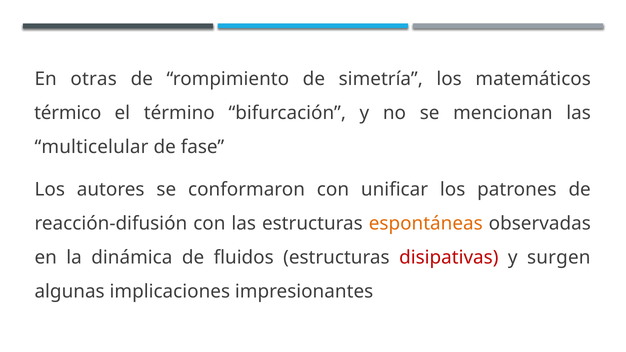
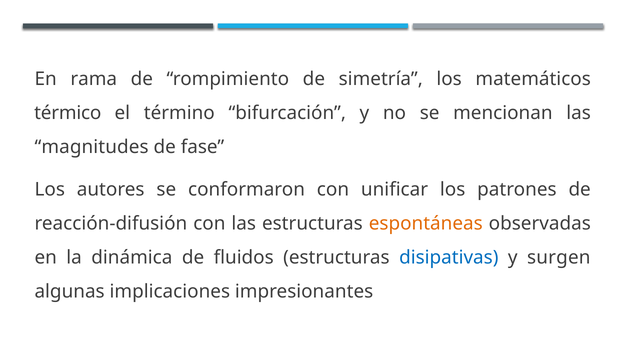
otras: otras -> rama
multicelular: multicelular -> magnitudes
disipativas colour: red -> blue
